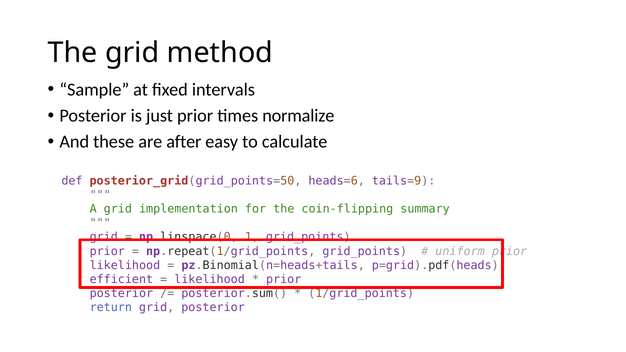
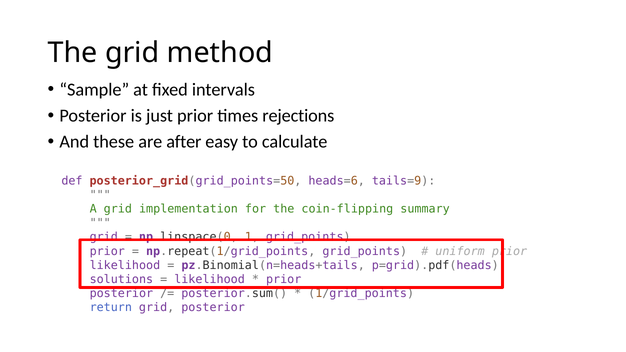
normalize: normalize -> rejections
efficient: efficient -> solutions
